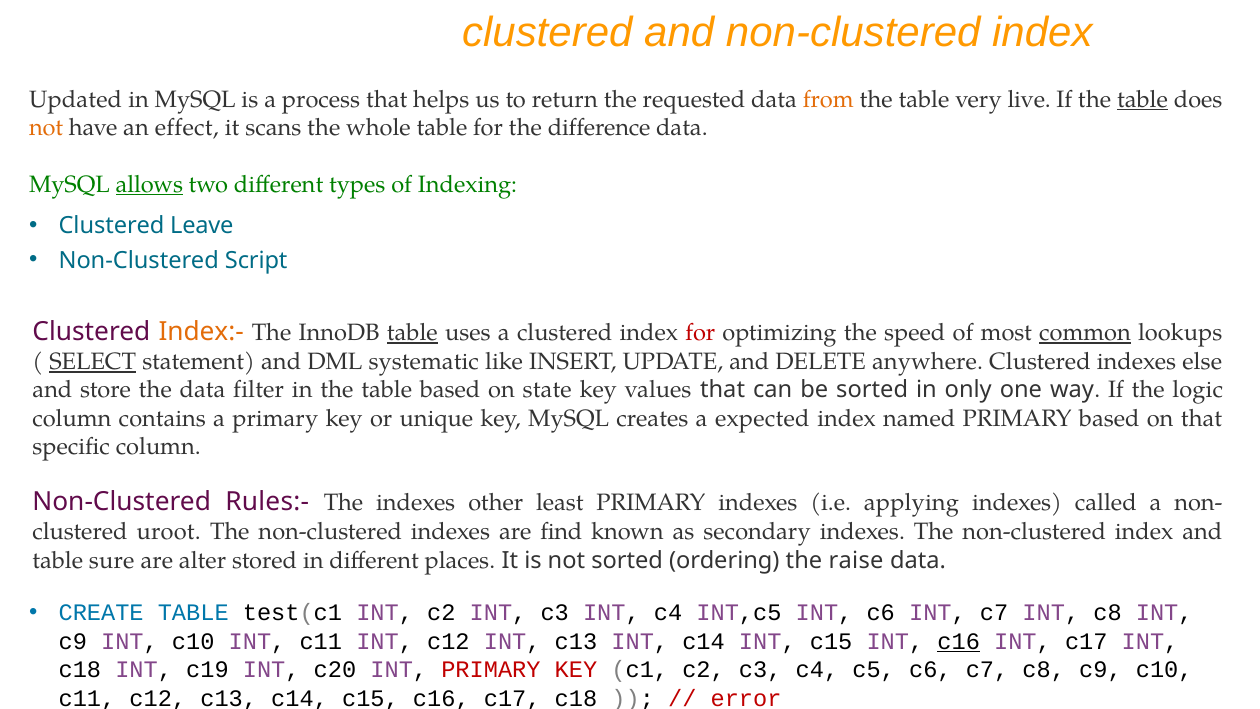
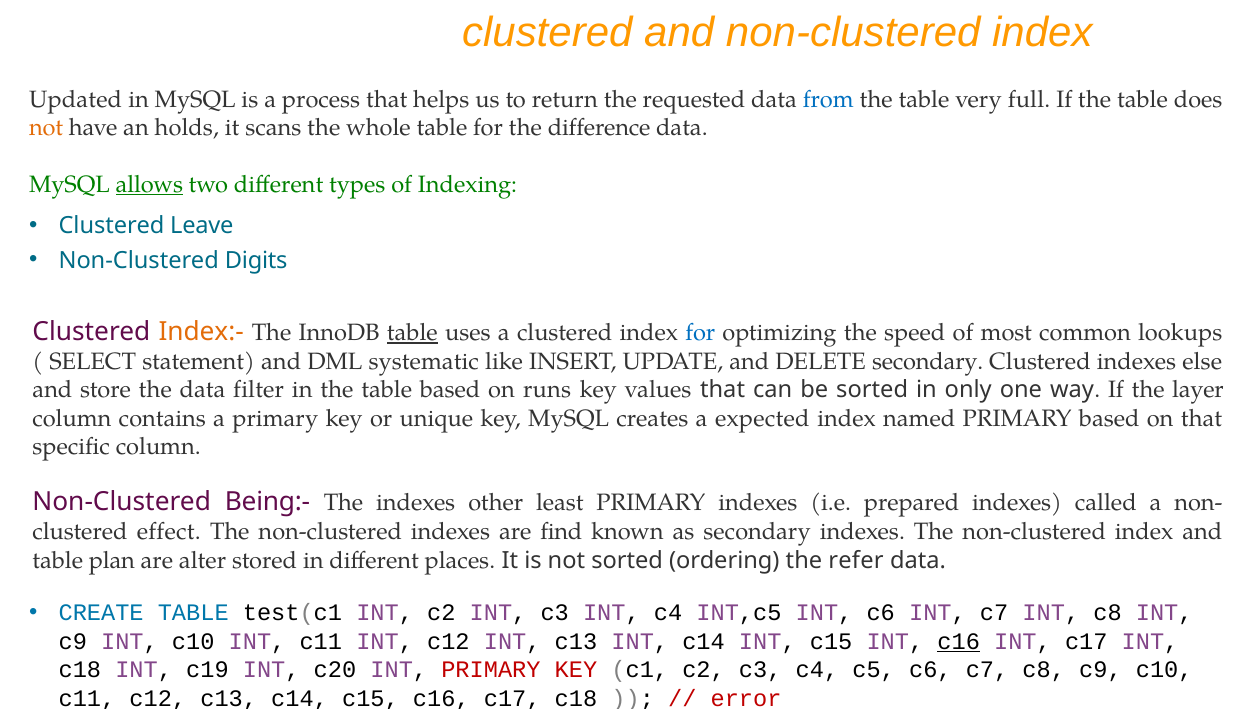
from colour: orange -> blue
live: live -> full
table at (1142, 100) underline: present -> none
effect: effect -> holds
Script: Script -> Digits
for at (700, 333) colour: red -> blue
common underline: present -> none
SELECT underline: present -> none
DELETE anywhere: anywhere -> secondary
state: state -> runs
logic: logic -> layer
Rules:-: Rules:- -> Being:-
applying: applying -> prepared
uroot: uroot -> effect
sure: sure -> plan
raise: raise -> refer
